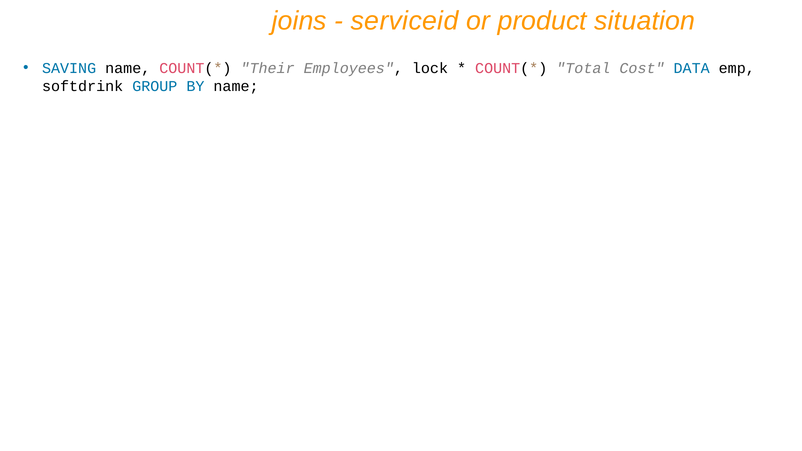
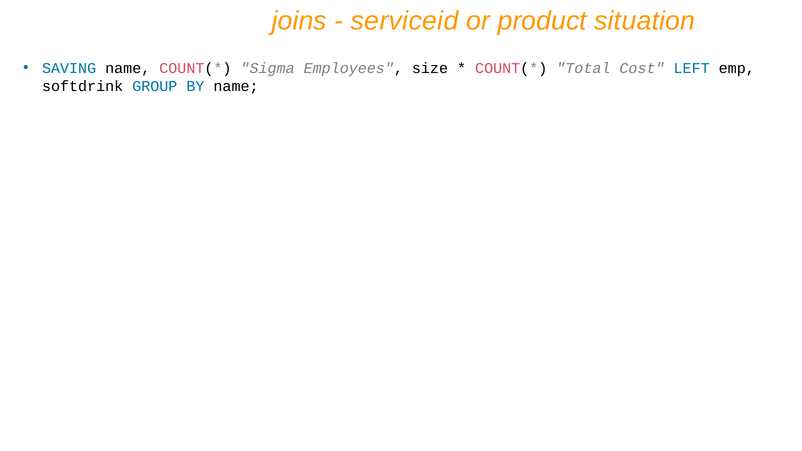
Their: Their -> Sigma
lock: lock -> size
DATA: DATA -> LEFT
